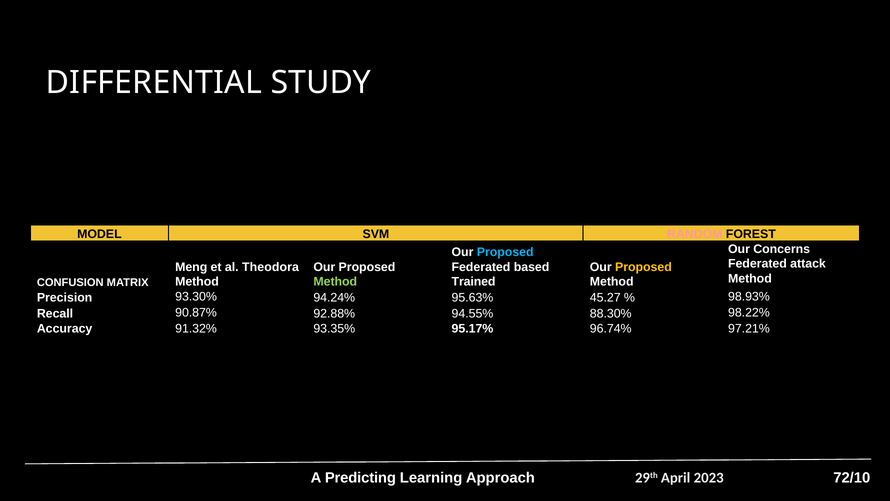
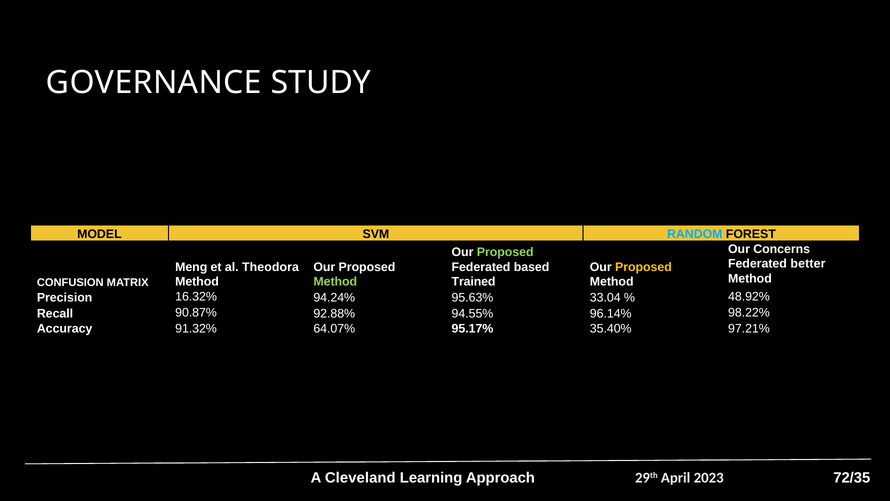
DIFFERENTIAL: DIFFERENTIAL -> GOVERNANCE
RANDOM colour: pink -> light blue
Proposed at (505, 252) colour: light blue -> light green
attack: attack -> better
93.30%: 93.30% -> 16.32%
45.27: 45.27 -> 33.04
98.93%: 98.93% -> 48.92%
88.30%: 88.30% -> 96.14%
93.35%: 93.35% -> 64.07%
96.74%: 96.74% -> 35.40%
Predicting: Predicting -> Cleveland
72/10: 72/10 -> 72/35
